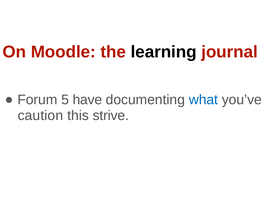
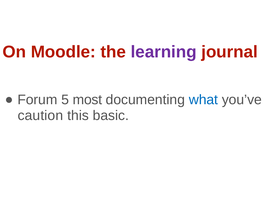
learning colour: black -> purple
have: have -> most
strive: strive -> basic
